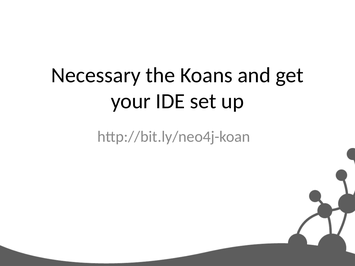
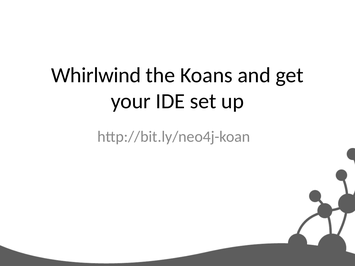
Necessary: Necessary -> Whirlwind
